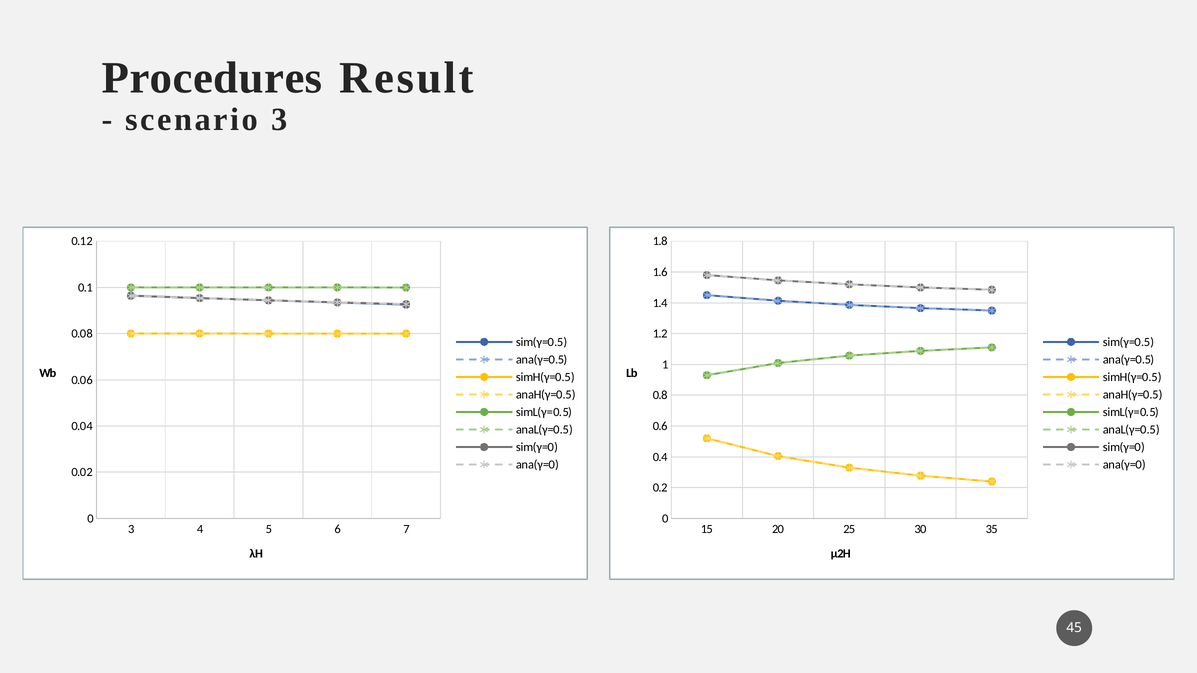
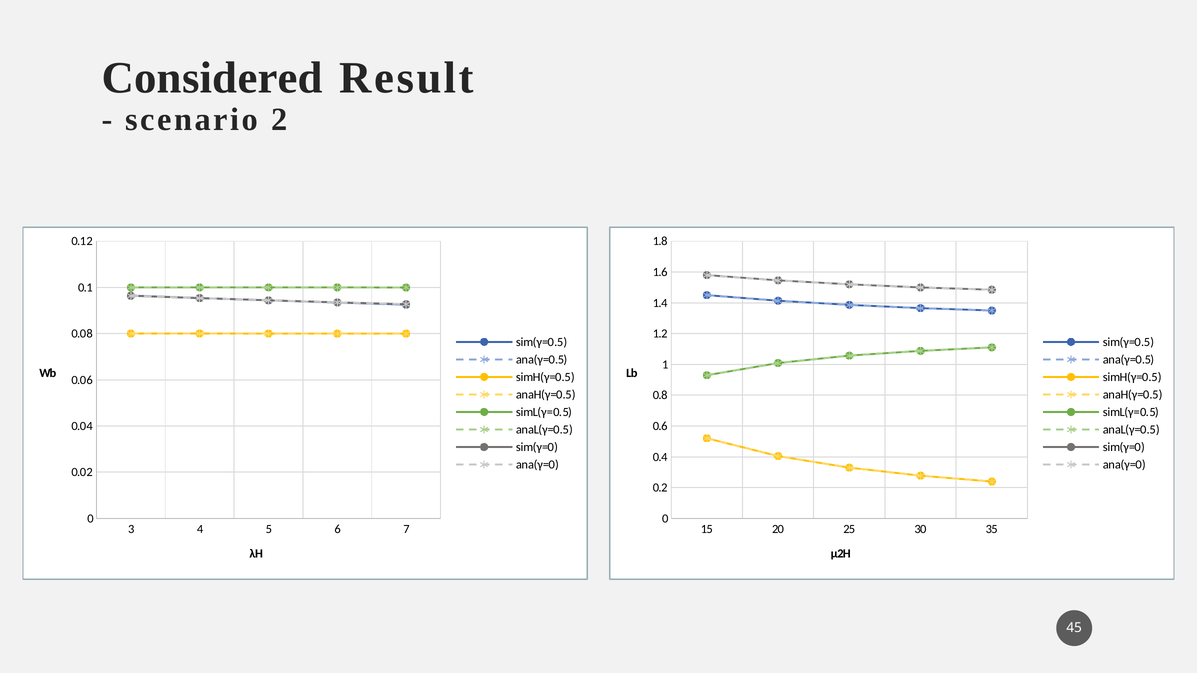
Procedures: Procedures -> Considered
scenario 3: 3 -> 2
